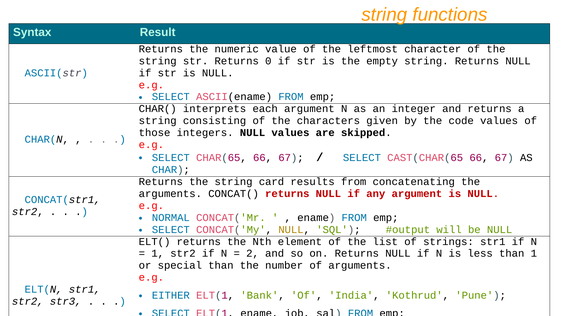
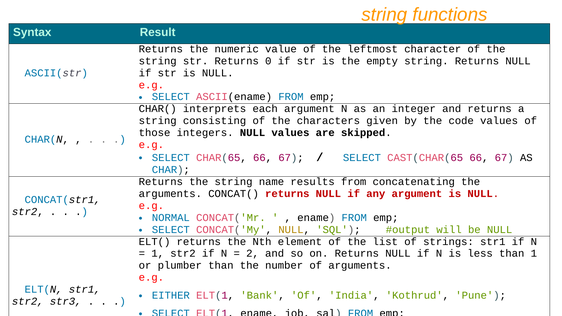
card: card -> name
special: special -> plumber
